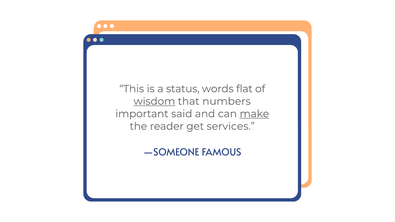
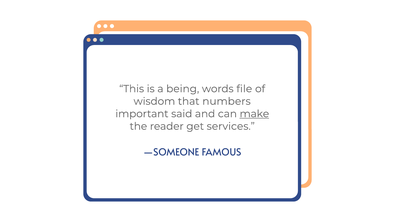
status: status -> being
flat: flat -> file
wisdom underline: present -> none
